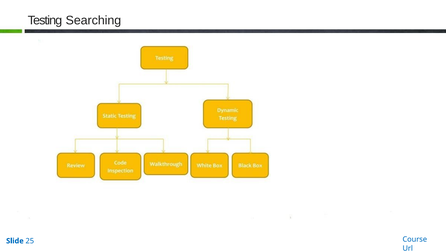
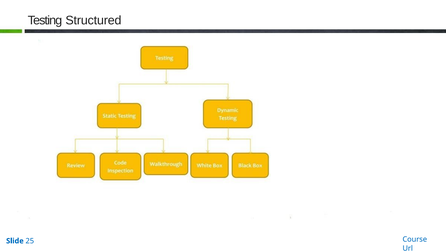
Searching: Searching -> Structured
